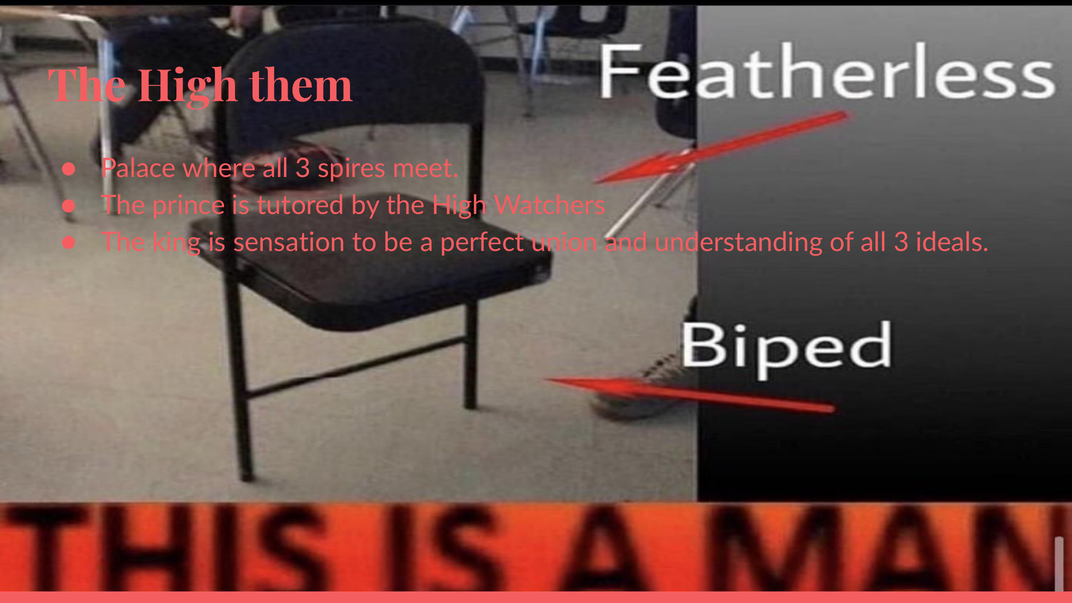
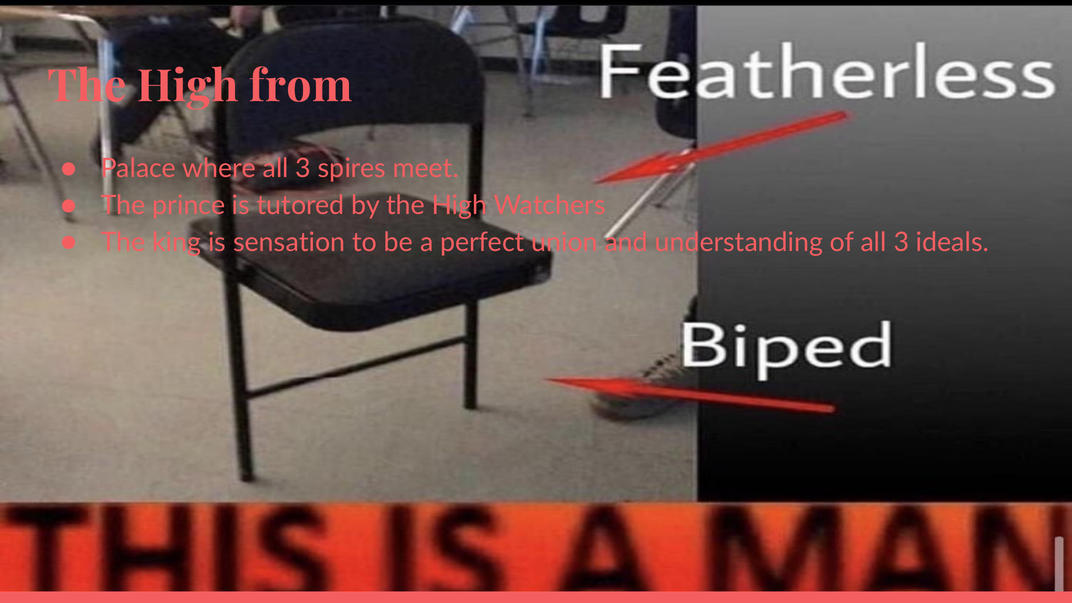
them: them -> from
